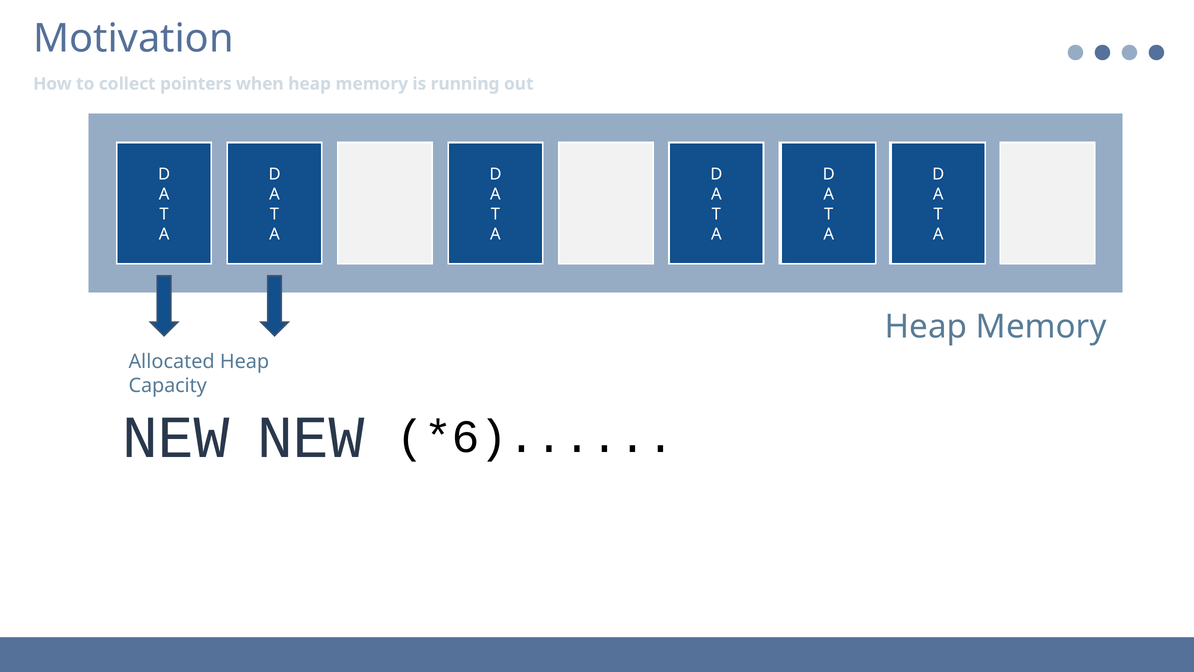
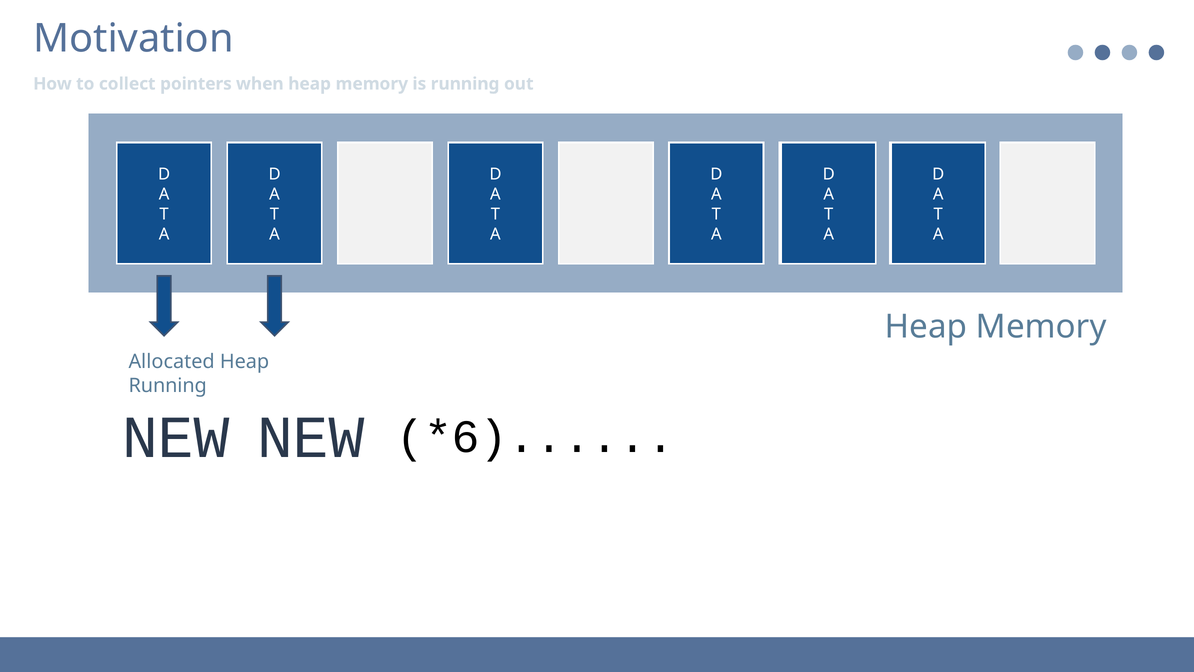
Capacity at (168, 385): Capacity -> Running
